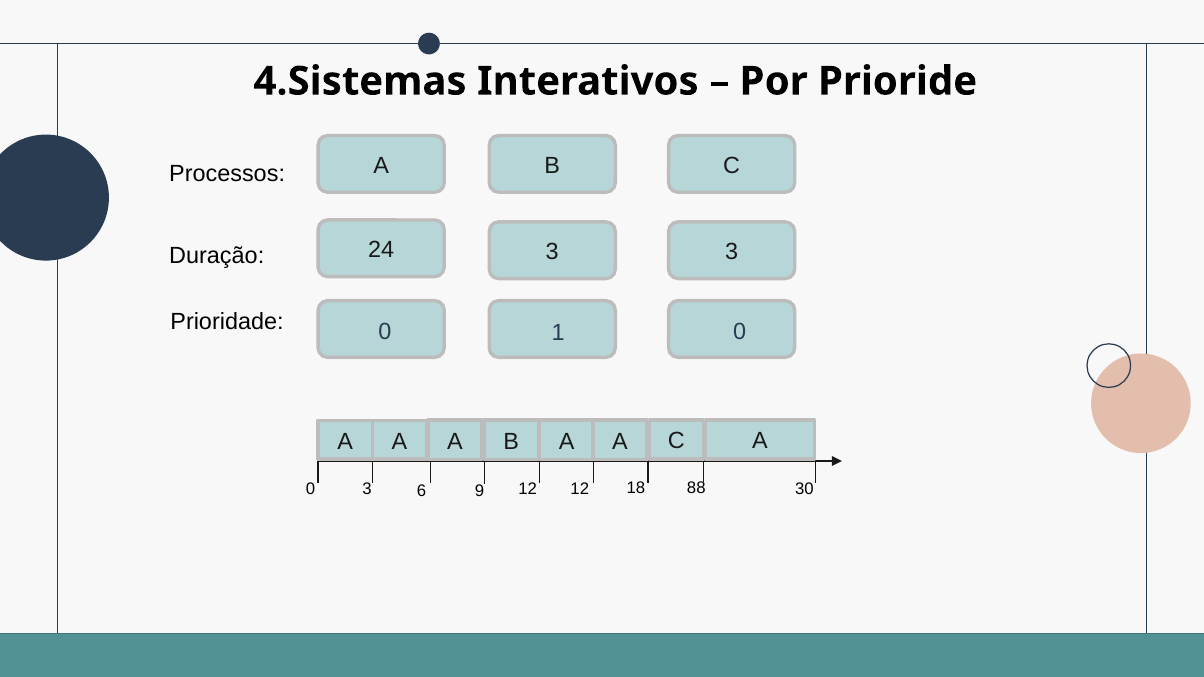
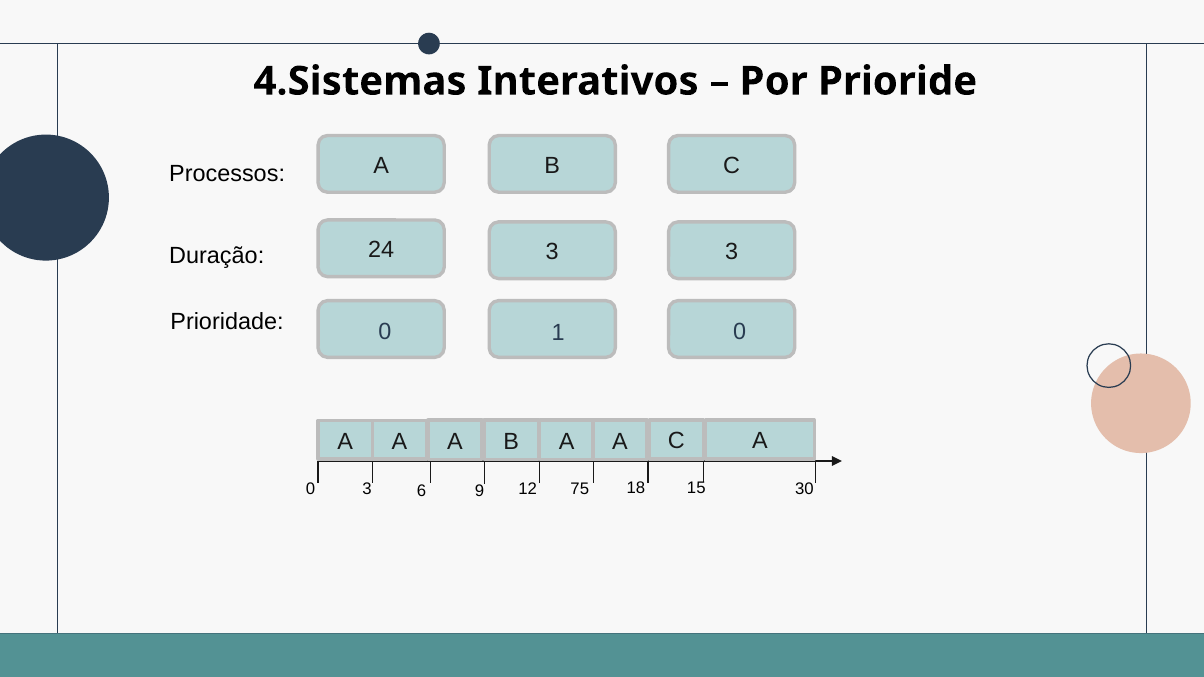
12 12: 12 -> 75
88: 88 -> 15
